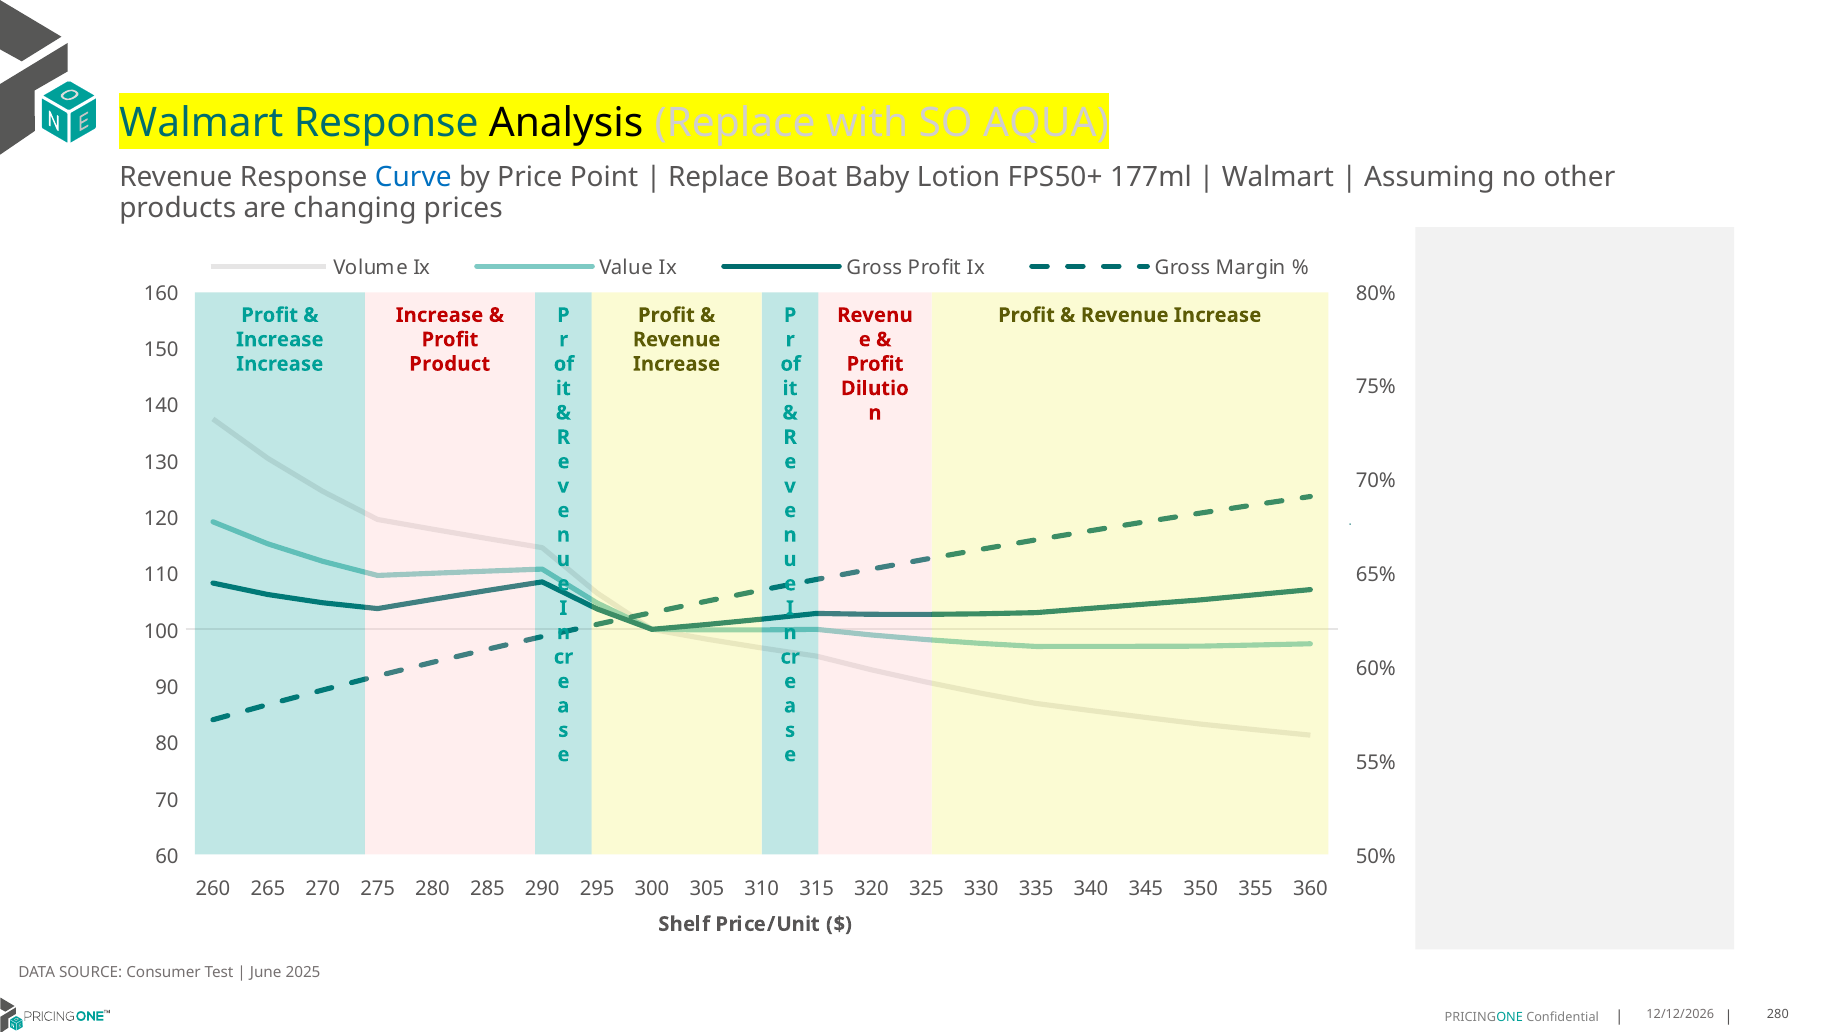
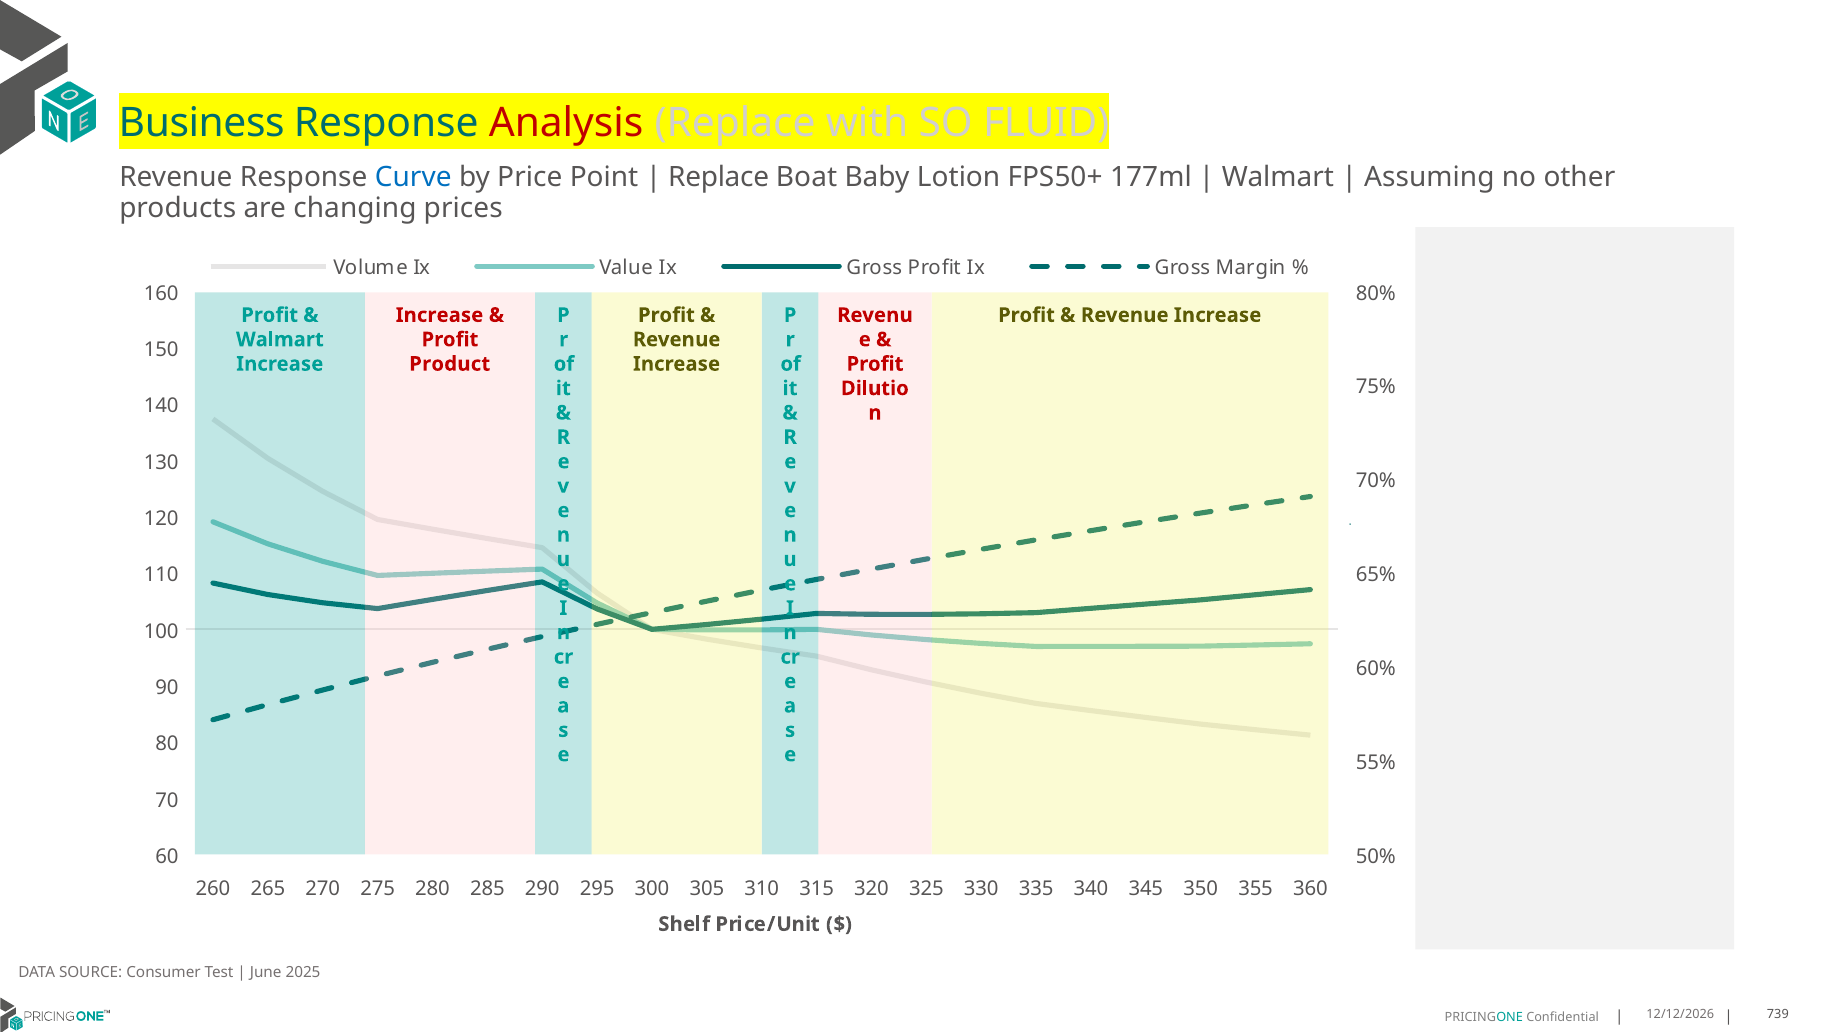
Walmart at (201, 123): Walmart -> Business
Analysis colour: black -> red
AQUA: AQUA -> FLUID
Increase at (280, 339): Increase -> Walmart
280 at (1778, 1014): 280 -> 739
